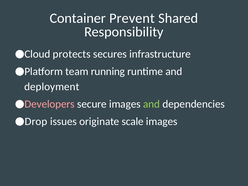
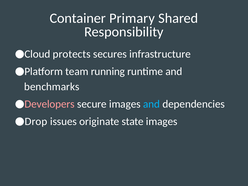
Prevent: Prevent -> Primary
deployment: deployment -> benchmarks
and at (152, 104) colour: light green -> light blue
scale: scale -> state
